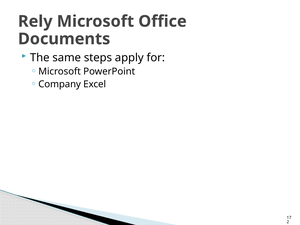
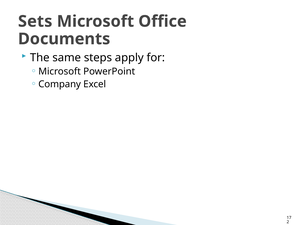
Rely: Rely -> Sets
